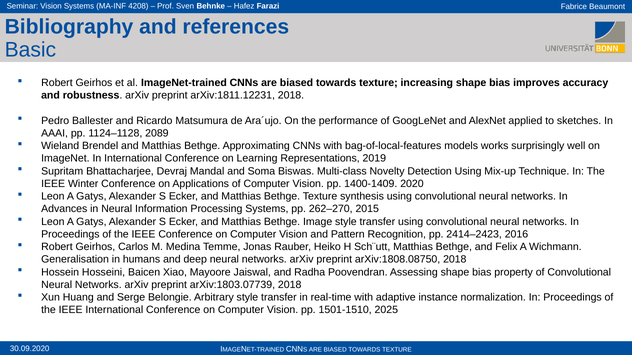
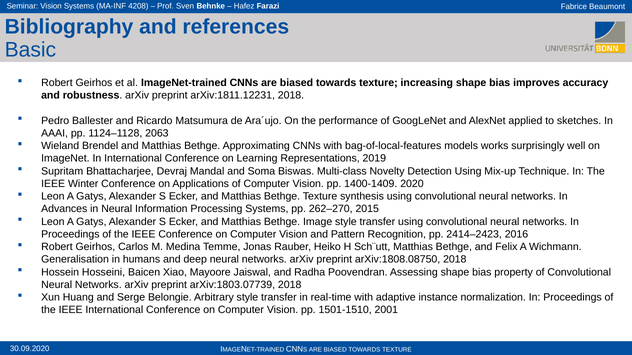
2089: 2089 -> 2063
2025: 2025 -> 2001
